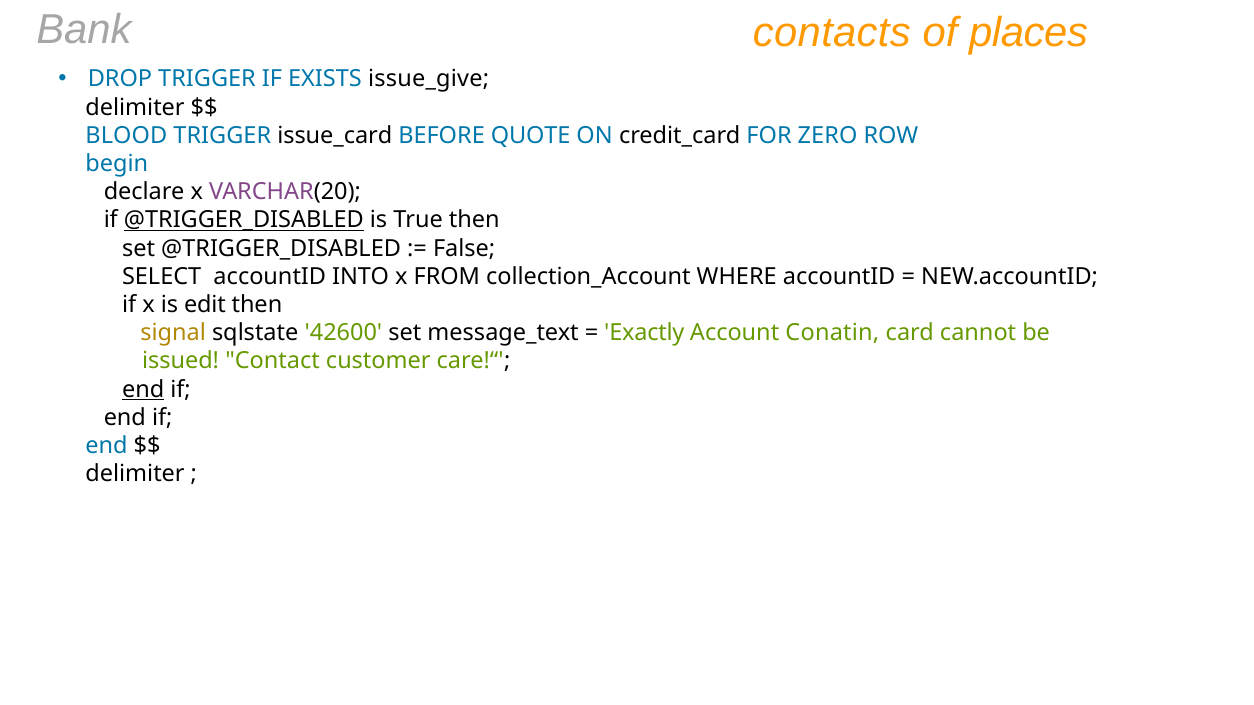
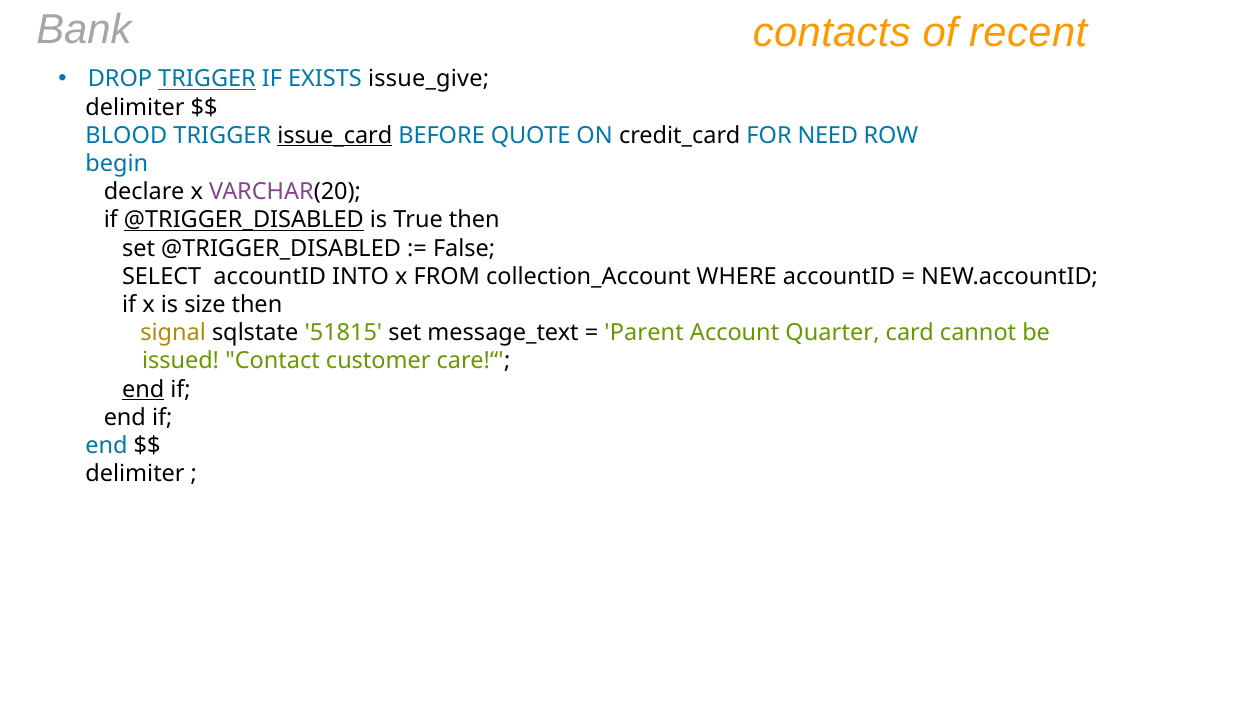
places: places -> recent
TRIGGER at (207, 79) underline: none -> present
issue_card underline: none -> present
ZERO: ZERO -> NEED
edit: edit -> size
42600: 42600 -> 51815
Exactly: Exactly -> Parent
Conatin: Conatin -> Quarter
